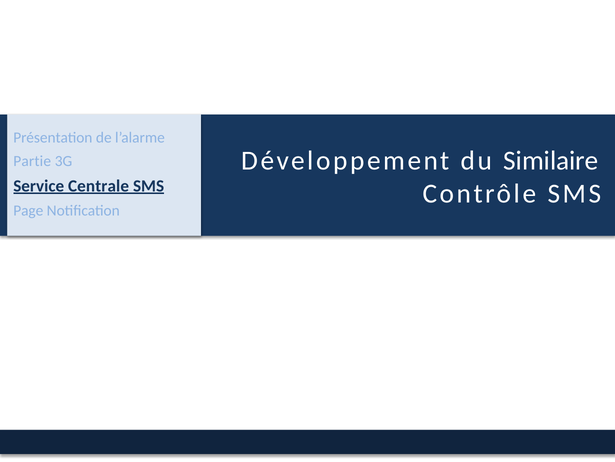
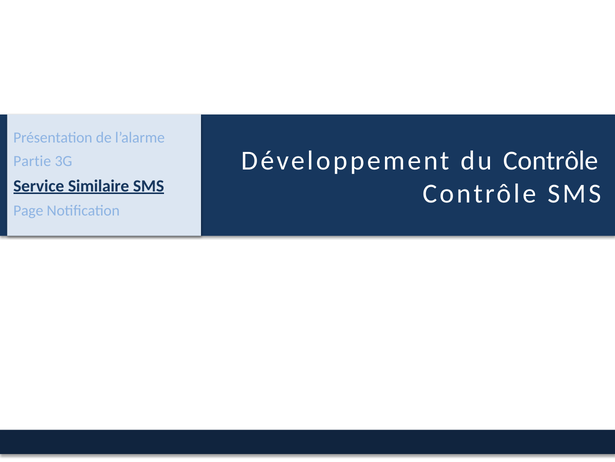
du Similaire: Similaire -> Contrôle
Centrale: Centrale -> Similaire
